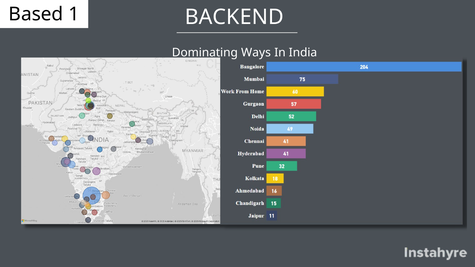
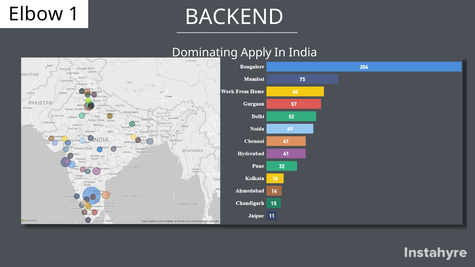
Based: Based -> Elbow
Ways: Ways -> Apply
